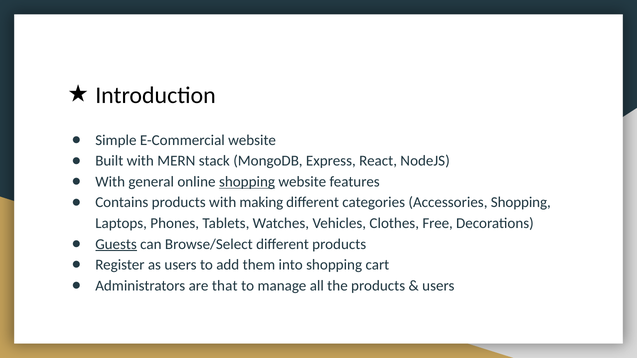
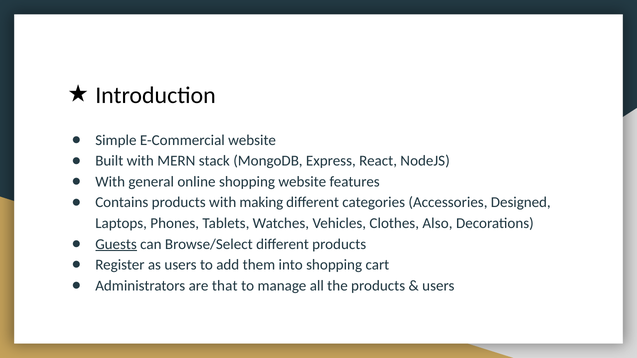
shopping at (247, 182) underline: present -> none
Accessories Shopping: Shopping -> Designed
Free: Free -> Also
